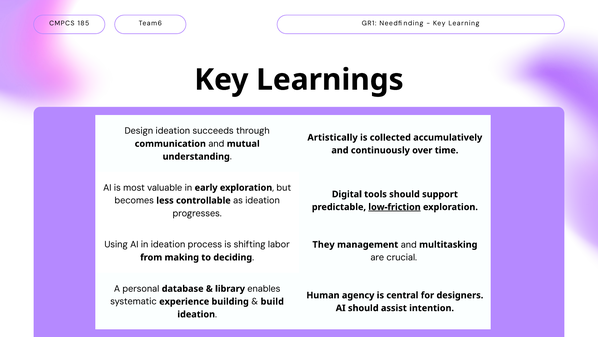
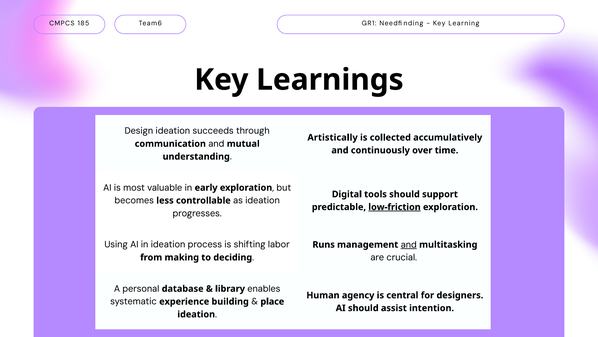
They: They -> Runs
and at (409, 244) underline: none -> present
build: build -> place
